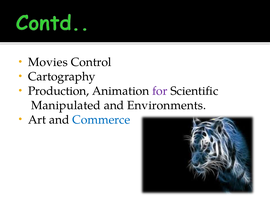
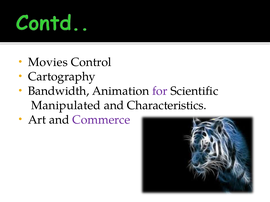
Production: Production -> Bandwidth
Environments: Environments -> Characteristics
Commerce colour: blue -> purple
